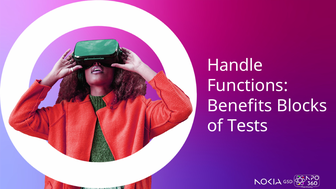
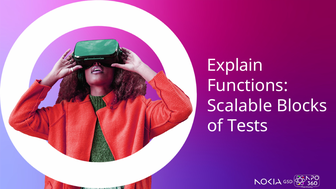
Handle: Handle -> Explain
Benefits: Benefits -> Scalable
